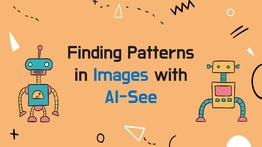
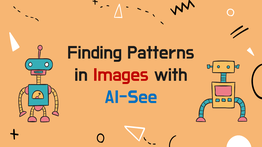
Images colour: blue -> red
